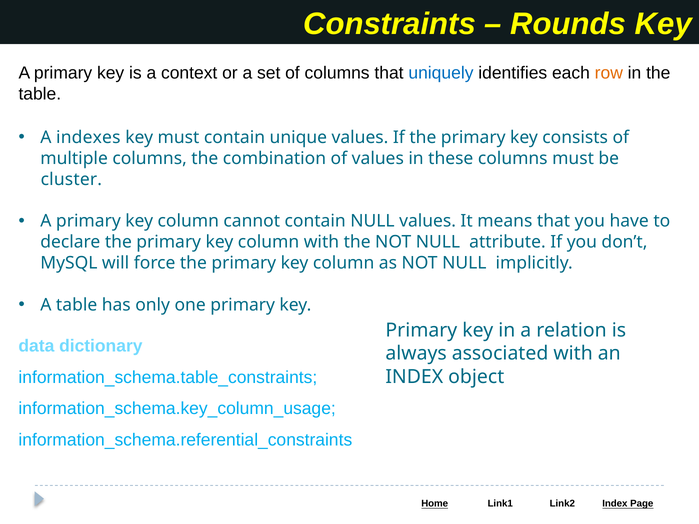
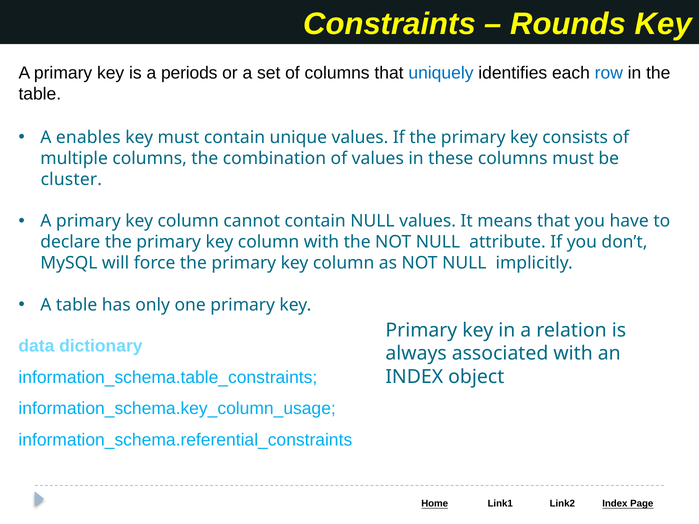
context: context -> periods
row colour: orange -> blue
indexes: indexes -> enables
